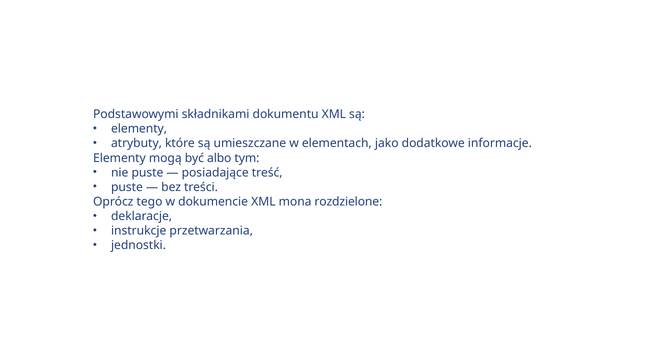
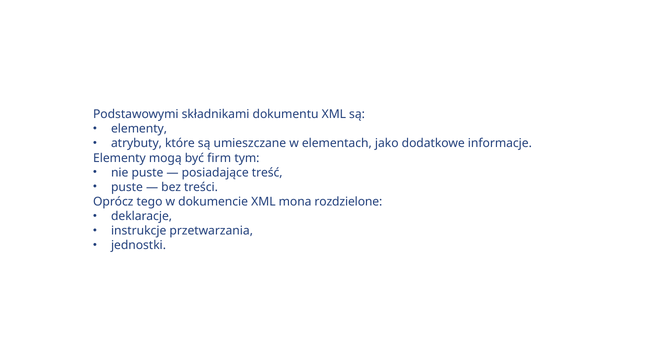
albo: albo -> firm
